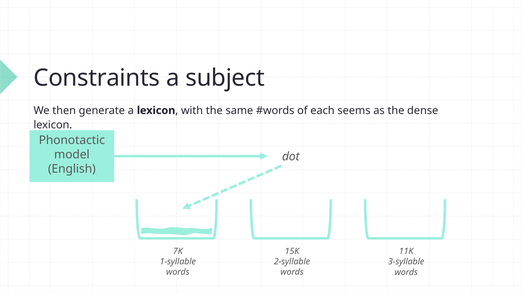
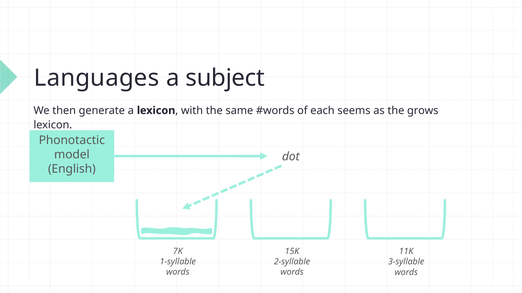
Constraints: Constraints -> Languages
dense: dense -> grows
